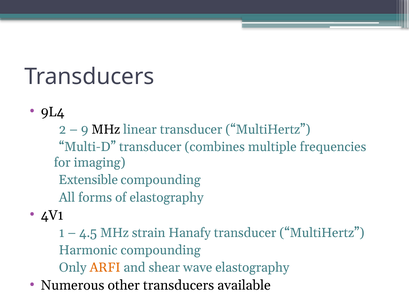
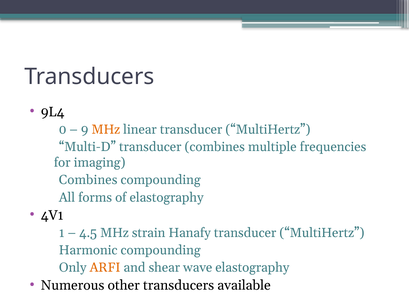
2: 2 -> 0
MHz at (106, 129) colour: black -> orange
Extensible at (88, 180): Extensible -> Combines
